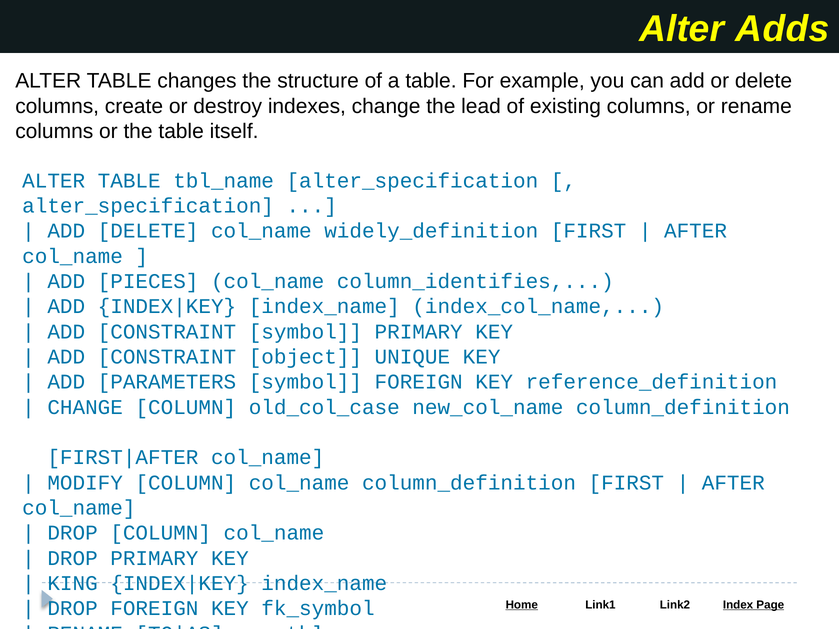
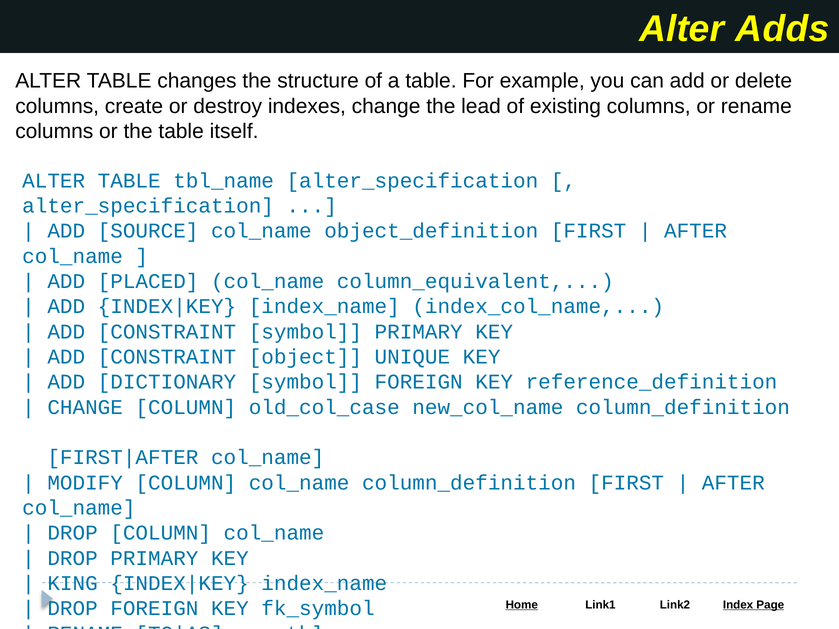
ADD DELETE: DELETE -> SOURCE
widely_definition: widely_definition -> object_definition
PIECES: PIECES -> PLACED
column_identifies: column_identifies -> column_equivalent
PARAMETERS: PARAMETERS -> DICTIONARY
